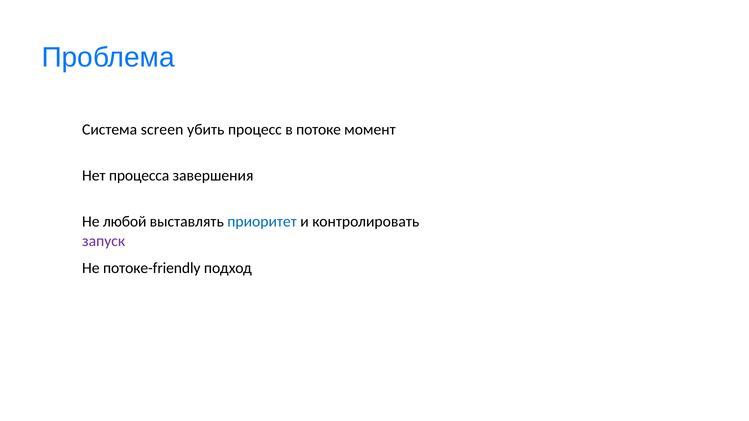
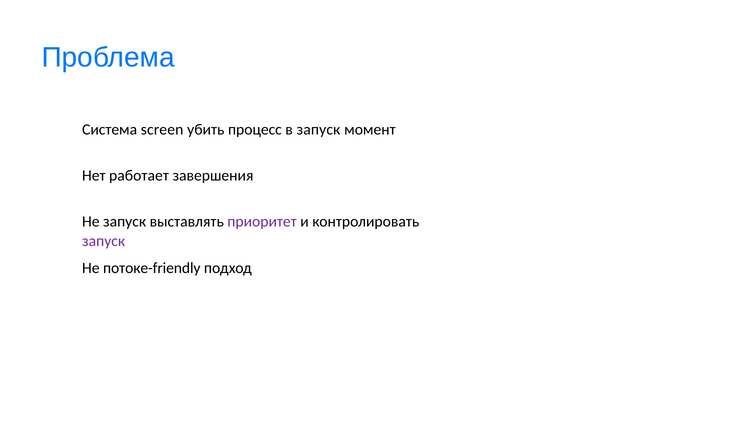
в потоке: потоке -> запуск
процесса: процесса -> работает
Не любой: любой -> запуск
приоритет colour: blue -> purple
